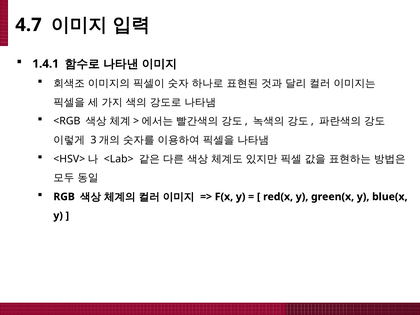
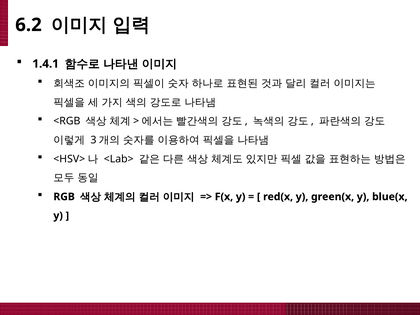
4.7: 4.7 -> 6.2
